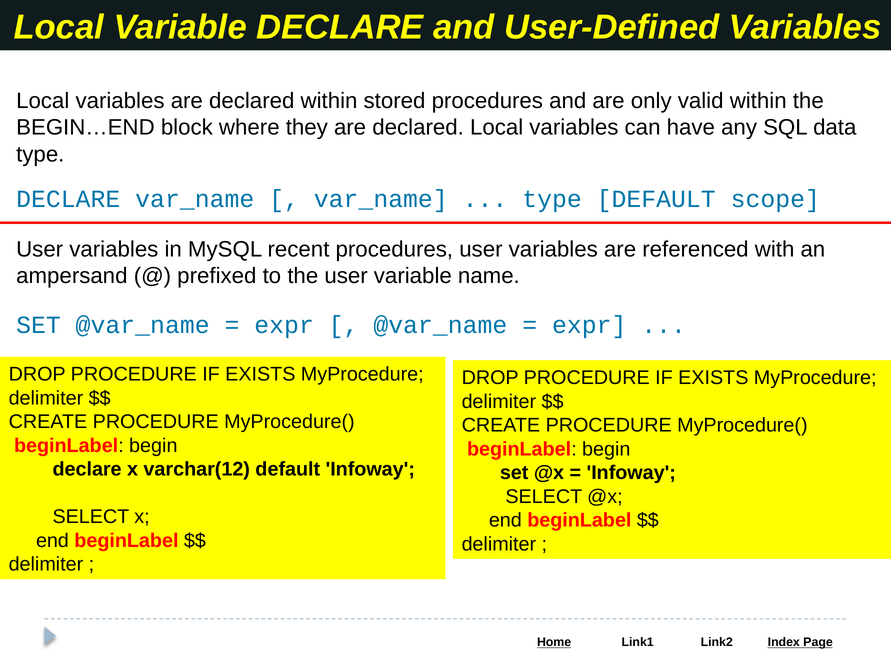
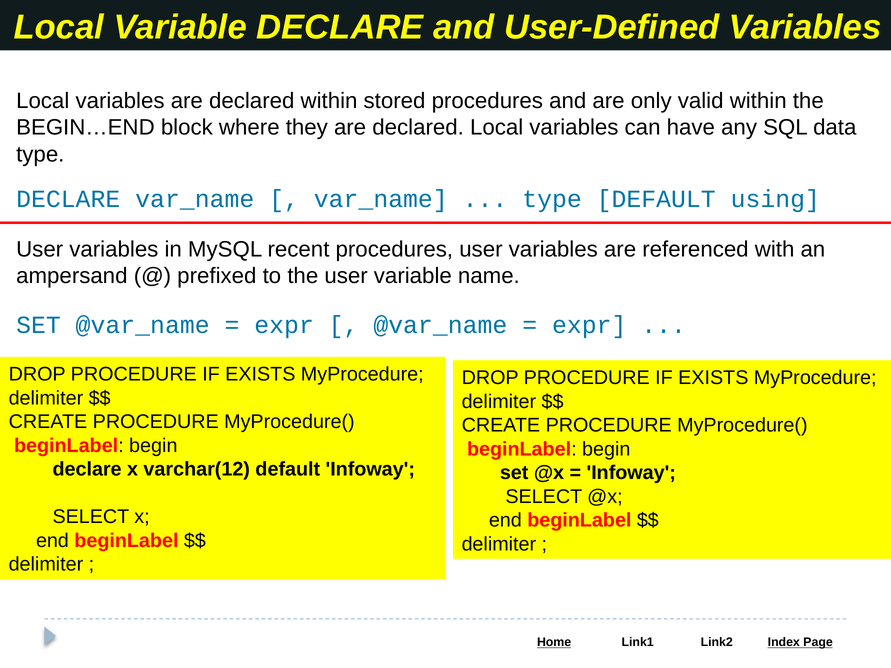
scope: scope -> using
